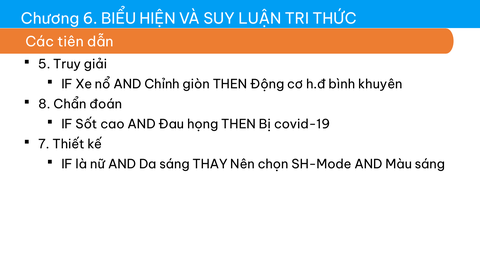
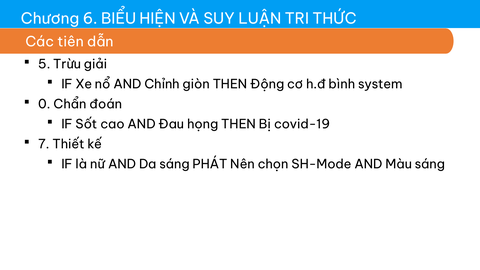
Truy: Truy -> Trừu
khuyên: khuyên -> system
8: 8 -> 0
THAY: THAY -> PHÁT
